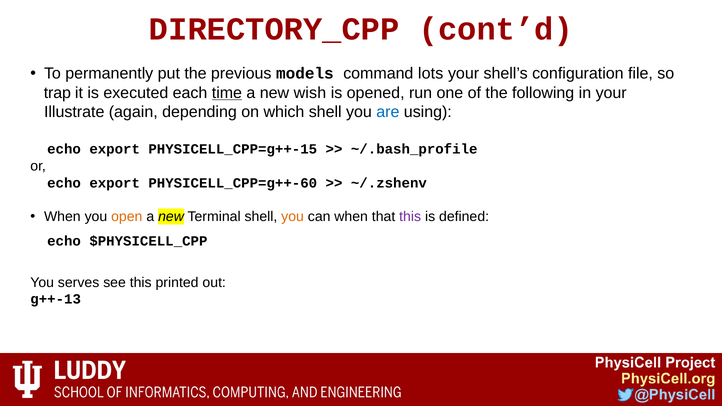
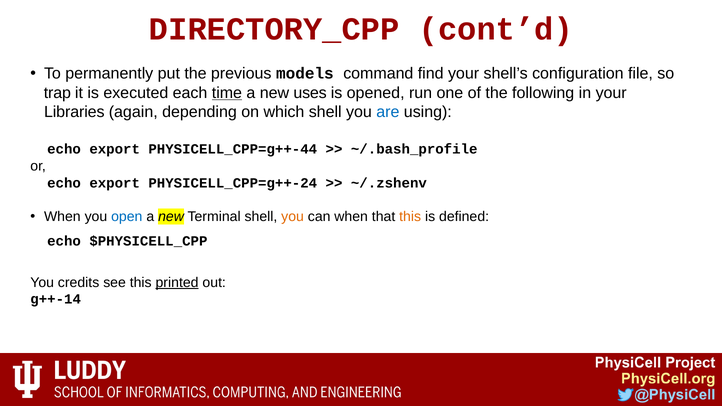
lots: lots -> find
wish: wish -> uses
Illustrate: Illustrate -> Libraries
PHYSICELL_CPP=g++-15: PHYSICELL_CPP=g++-15 -> PHYSICELL_CPP=g++-44
PHYSICELL_CPP=g++-60: PHYSICELL_CPP=g++-60 -> PHYSICELL_CPP=g++-24
open colour: orange -> blue
this at (410, 217) colour: purple -> orange
serves: serves -> credits
printed underline: none -> present
g++-13: g++-13 -> g++-14
